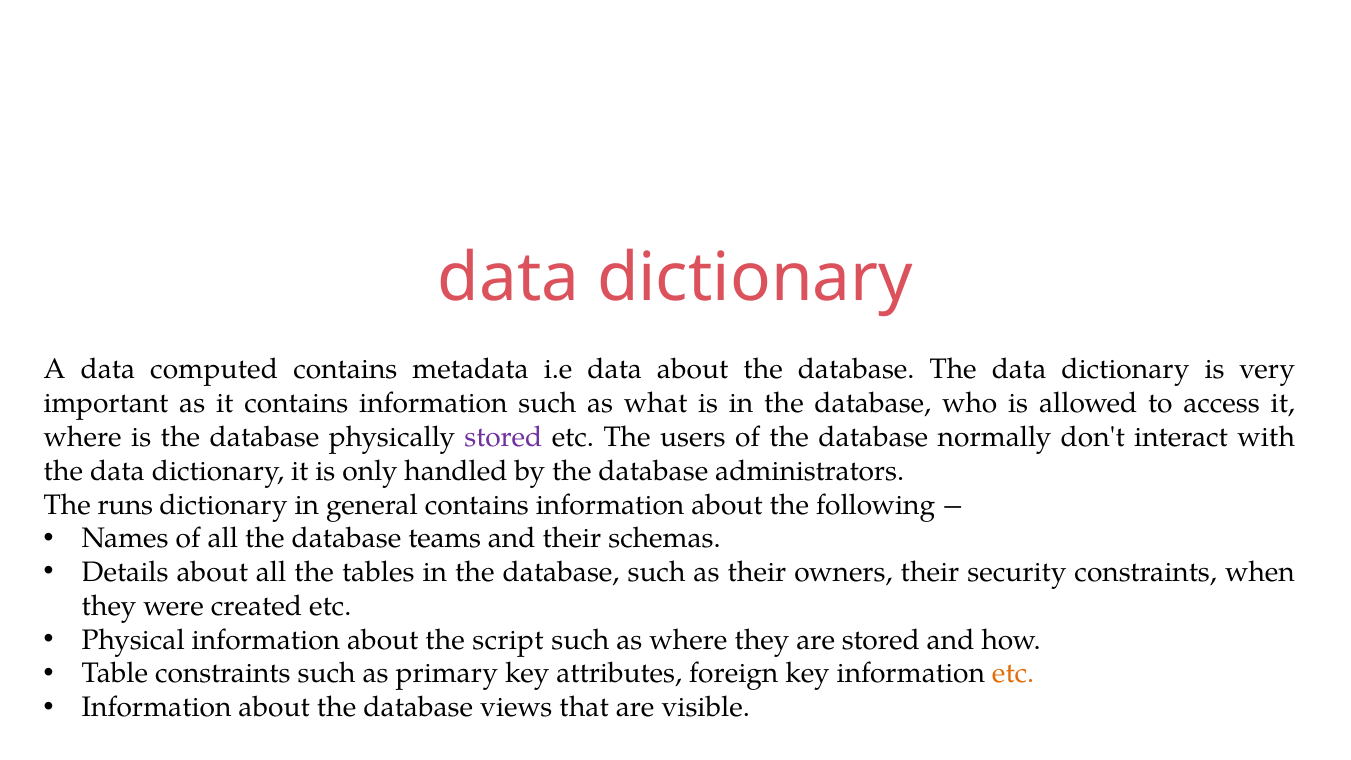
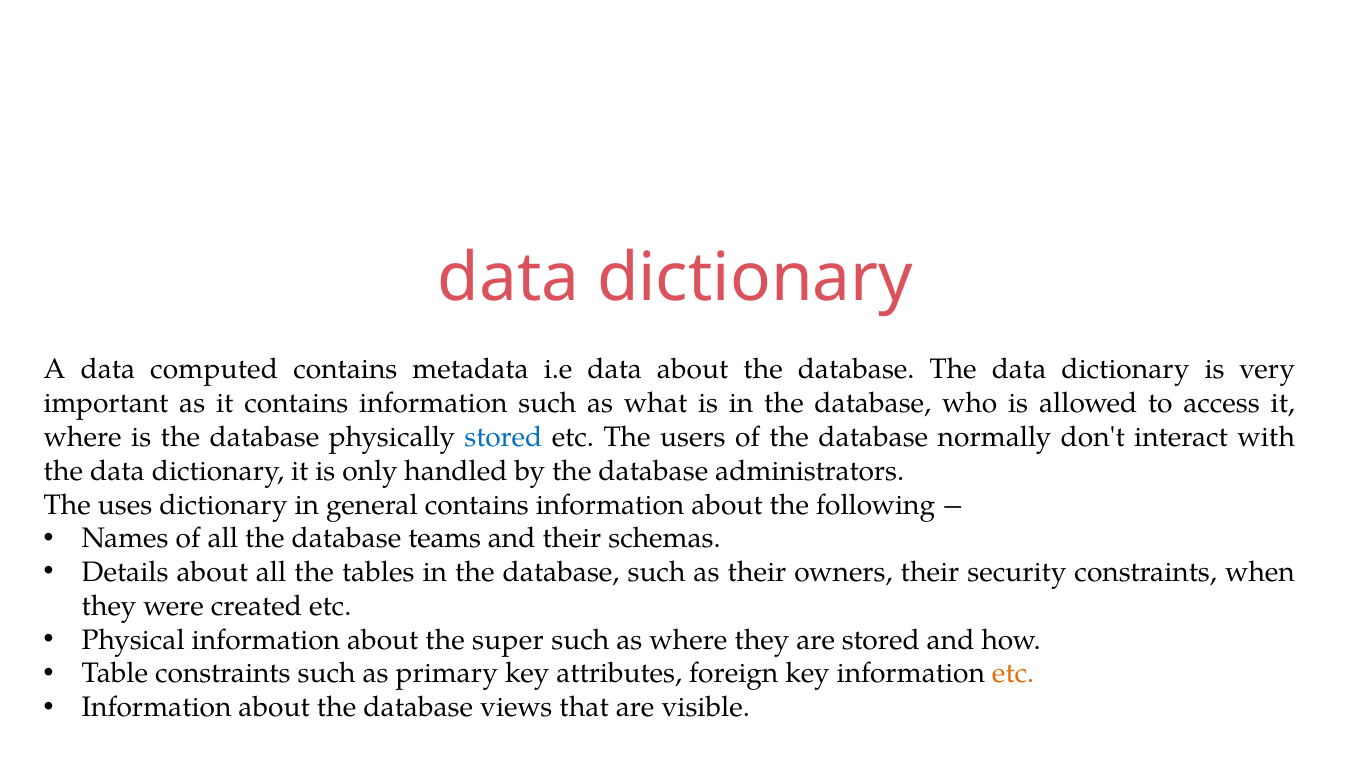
stored at (503, 437) colour: purple -> blue
runs: runs -> uses
script: script -> super
